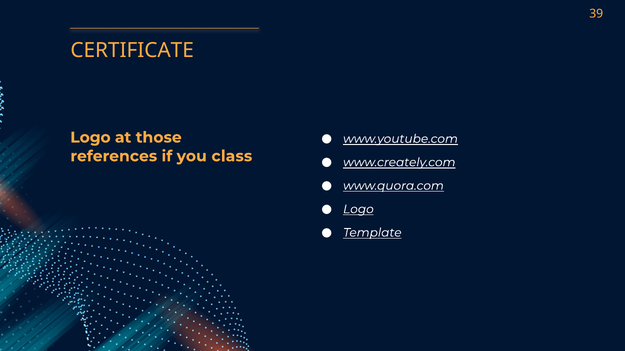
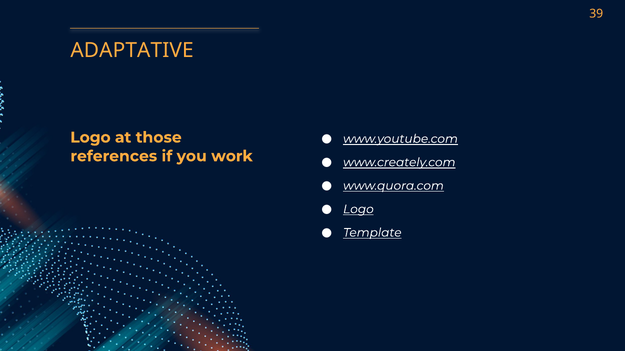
CERTIFICATE: CERTIFICATE -> ADAPTATIVE
class: class -> work
